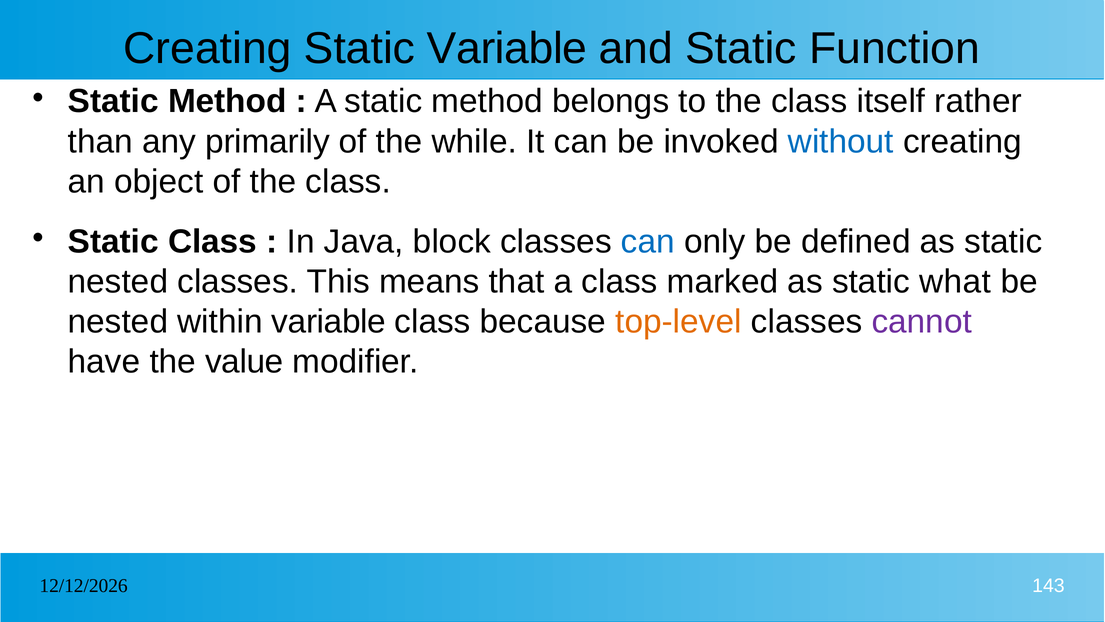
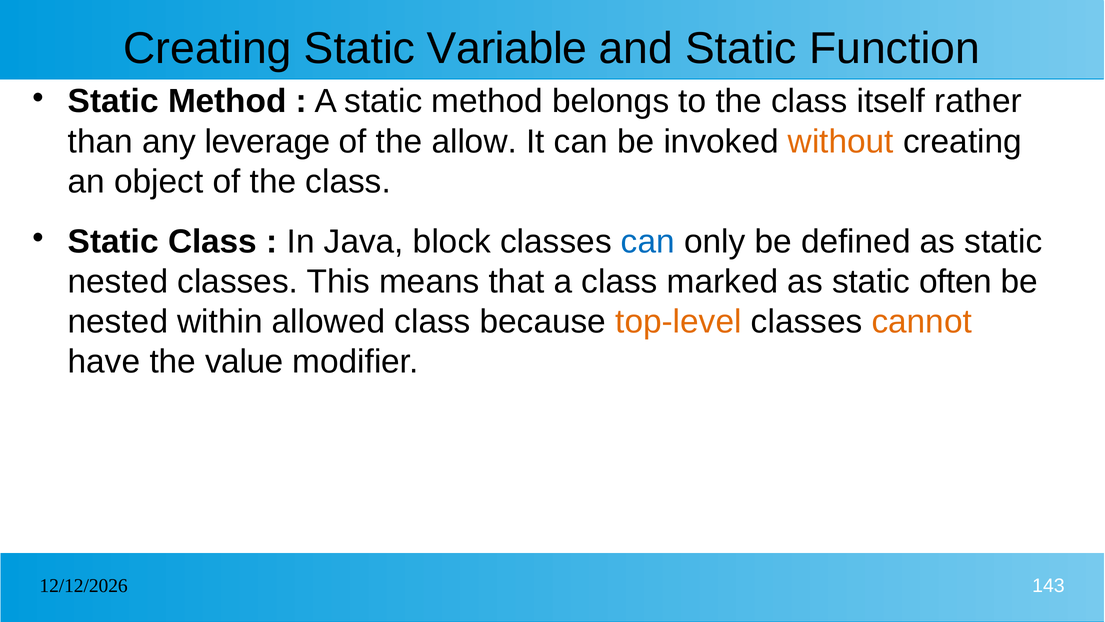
primarily: primarily -> leverage
while: while -> allow
without colour: blue -> orange
what: what -> often
within variable: variable -> allowed
cannot colour: purple -> orange
